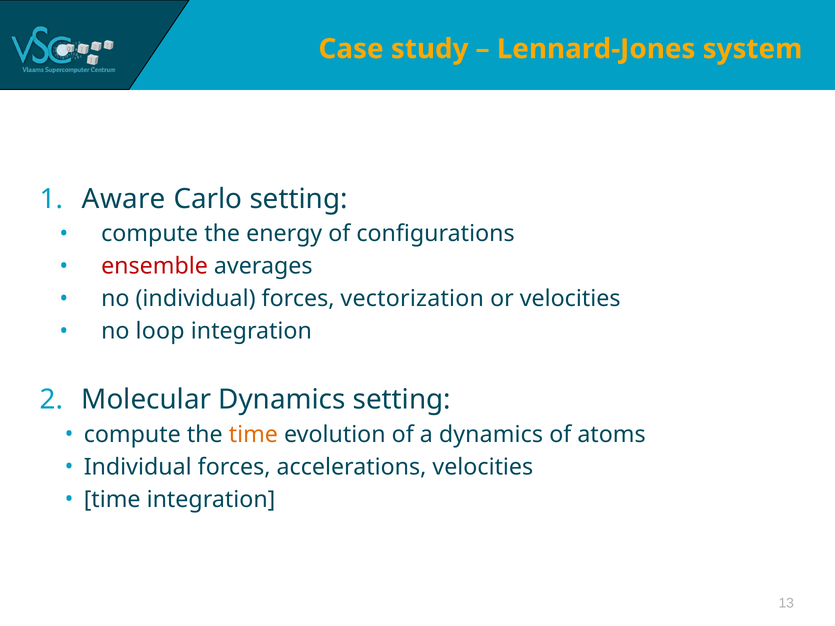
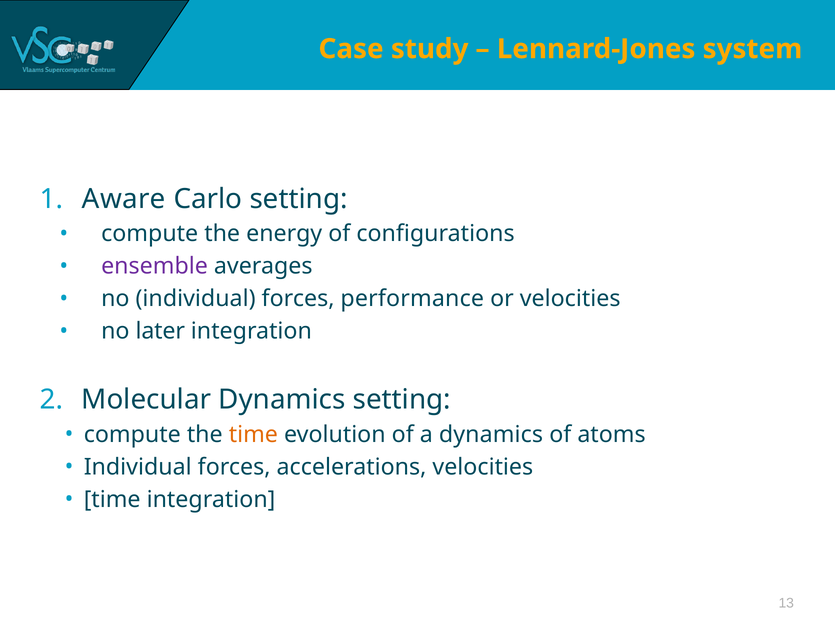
ensemble colour: red -> purple
vectorization: vectorization -> performance
loop: loop -> later
